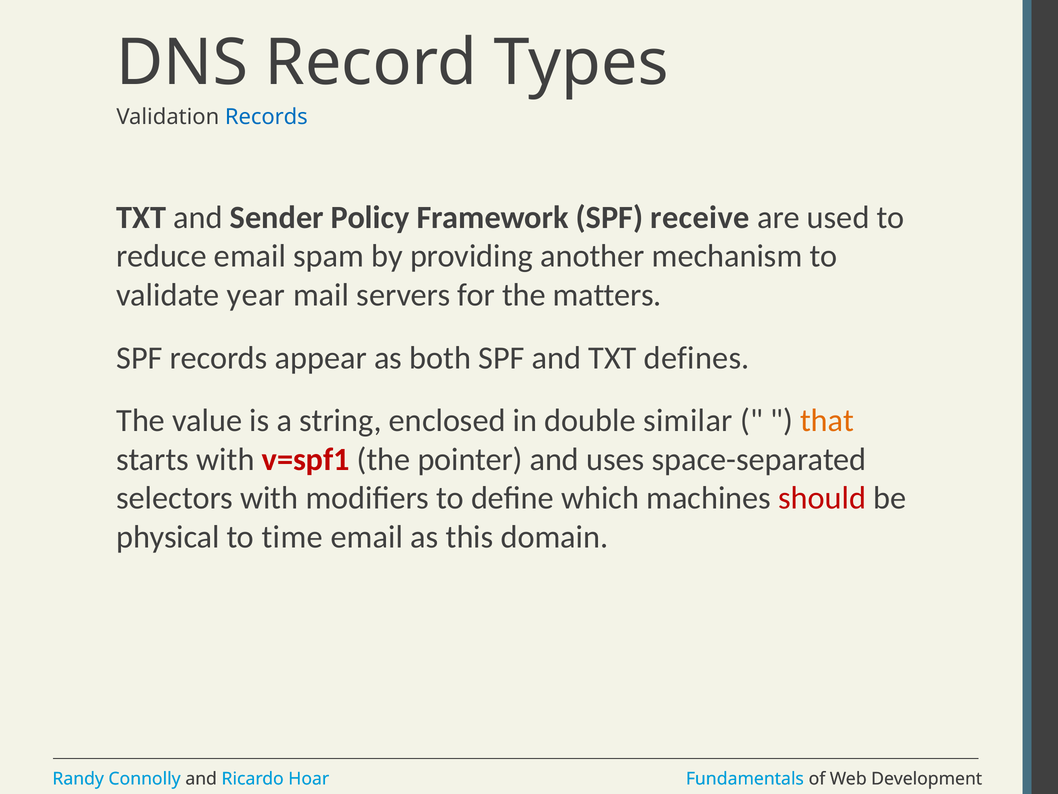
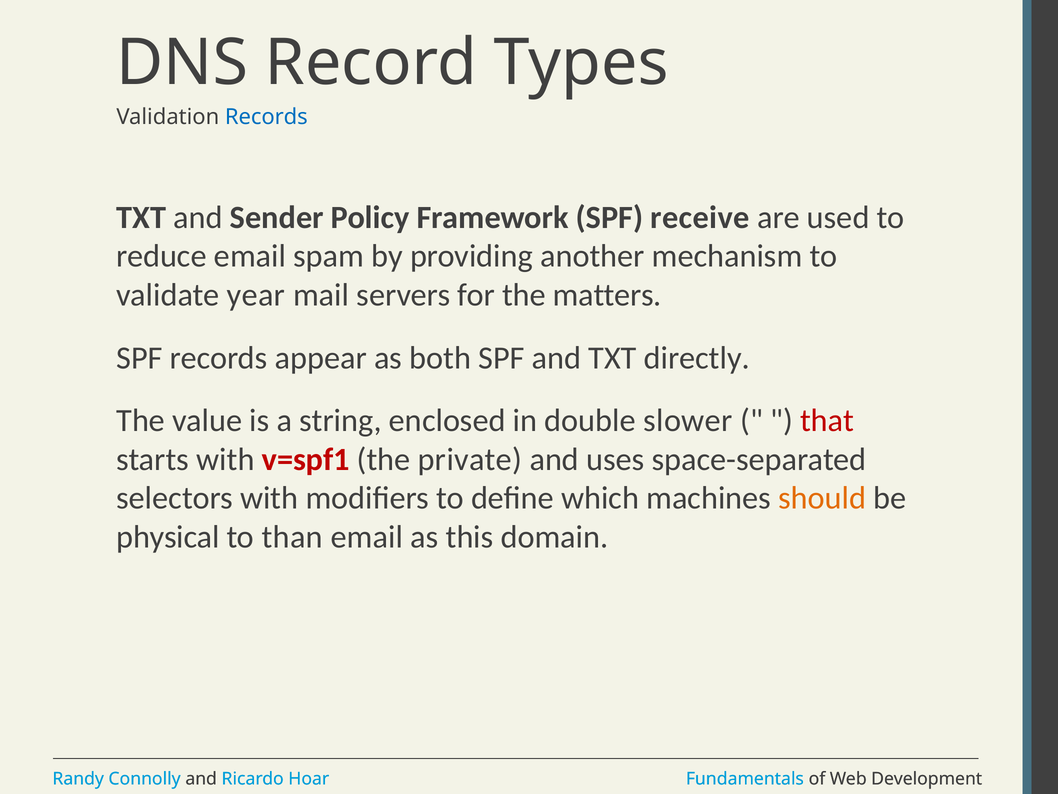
defines: defines -> directly
similar: similar -> slower
that colour: orange -> red
pointer: pointer -> private
should colour: red -> orange
time: time -> than
